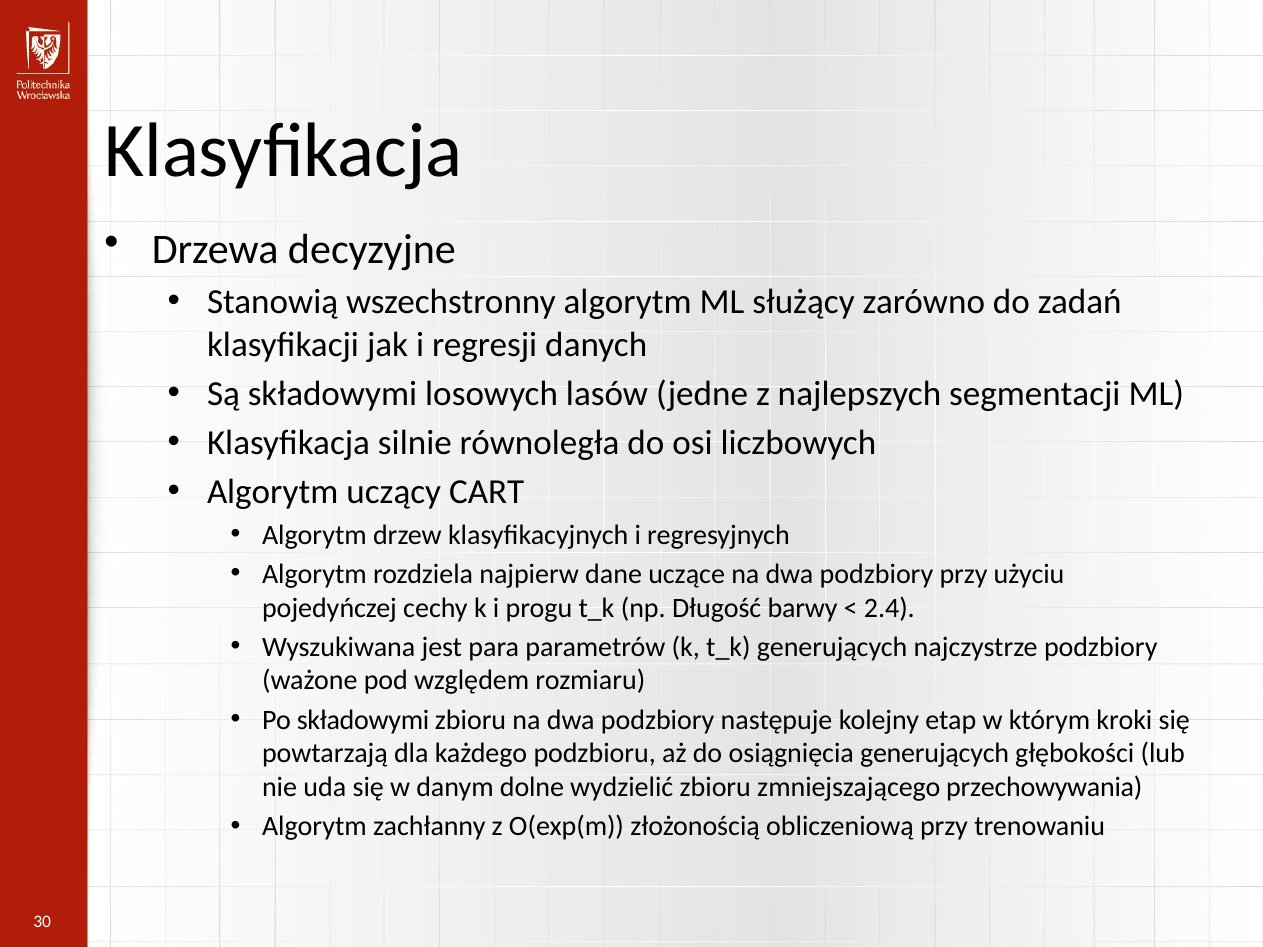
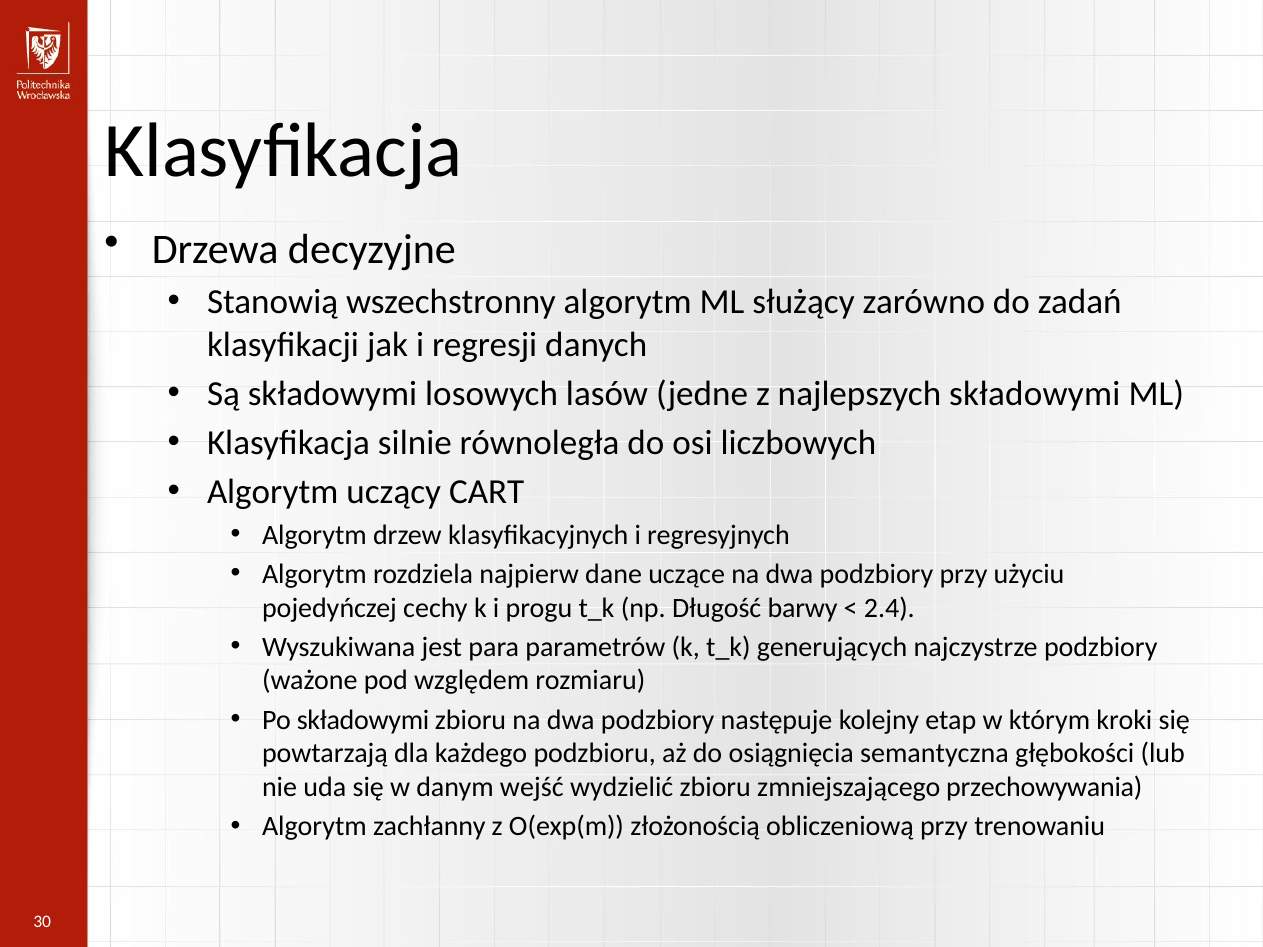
najlepszych segmentacji: segmentacji -> składowymi
osiągnięcia generujących: generujących -> semantyczna
dolne: dolne -> wejść
